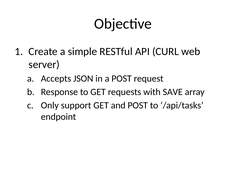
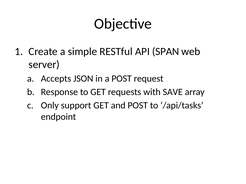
CURL: CURL -> SPAN
